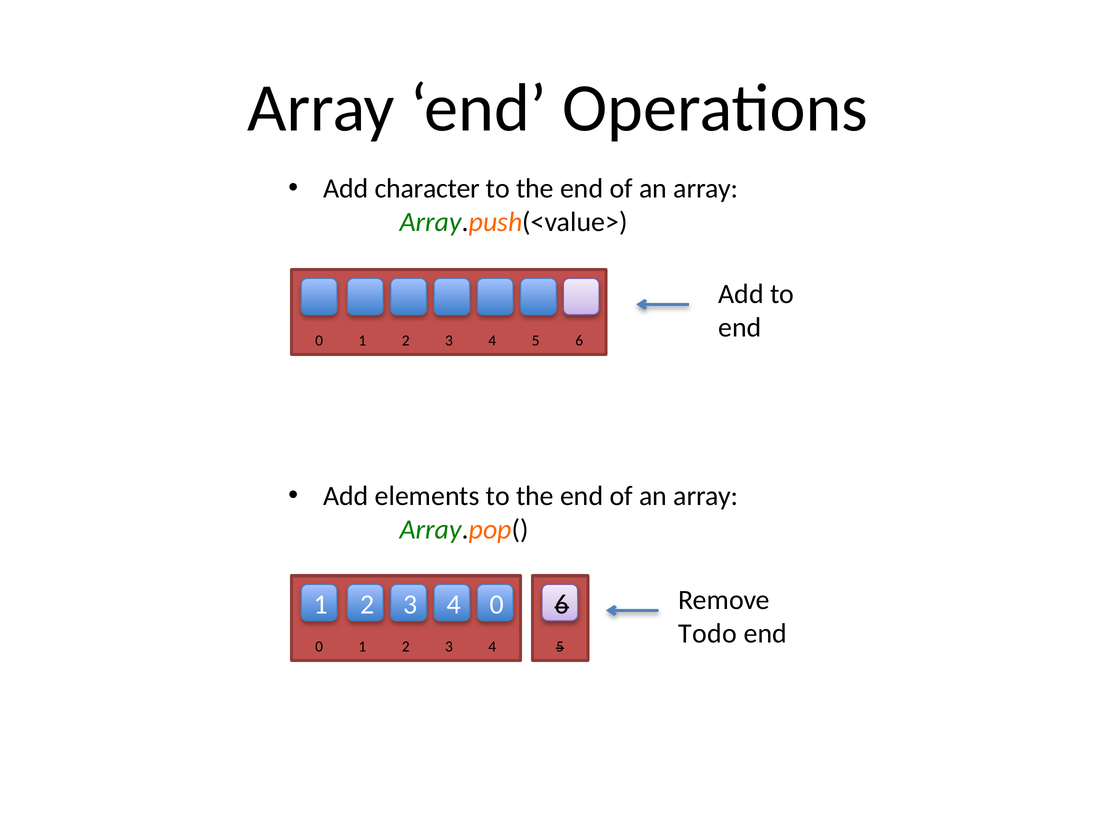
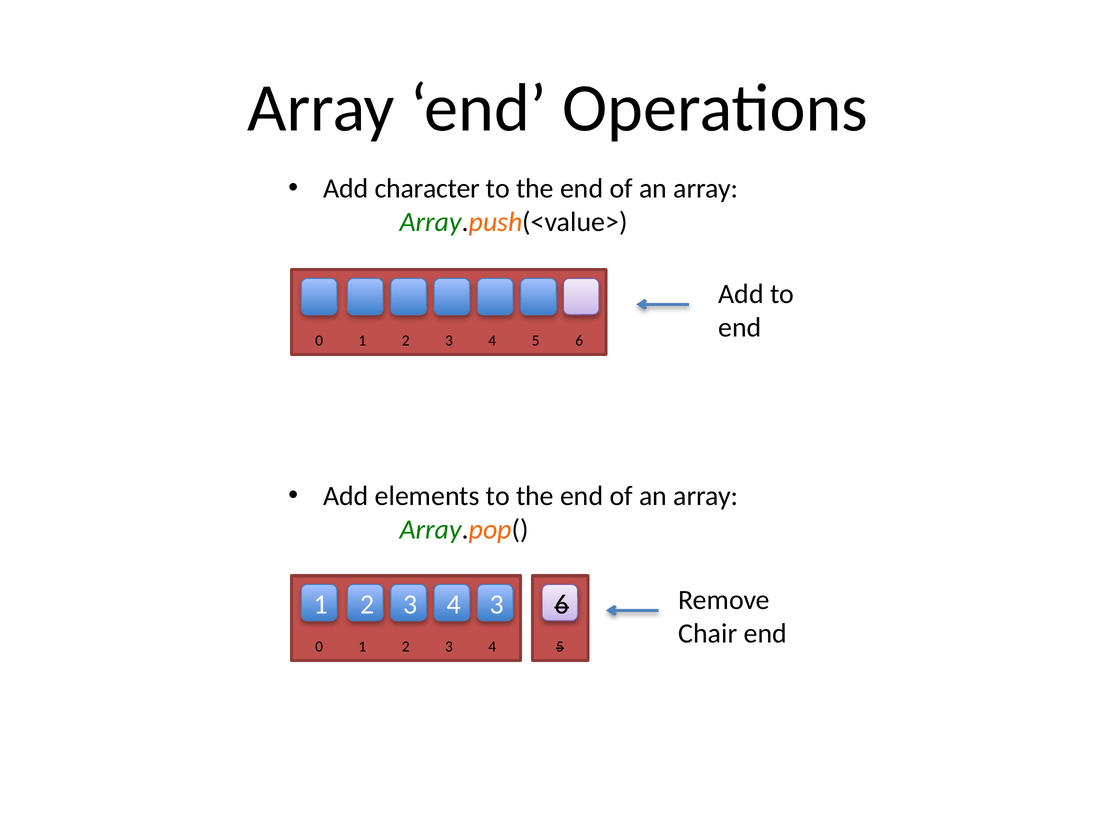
4 0: 0 -> 3
Todo: Todo -> Chair
